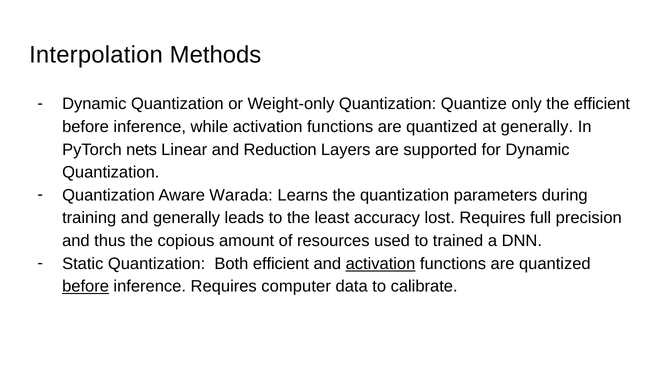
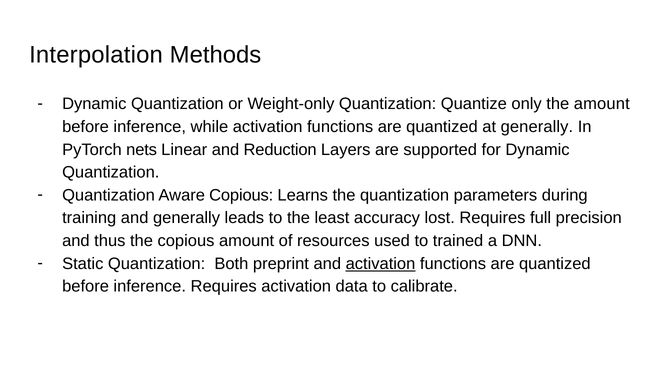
the efficient: efficient -> amount
Aware Warada: Warada -> Copious
Both efficient: efficient -> preprint
before at (86, 286) underline: present -> none
Requires computer: computer -> activation
